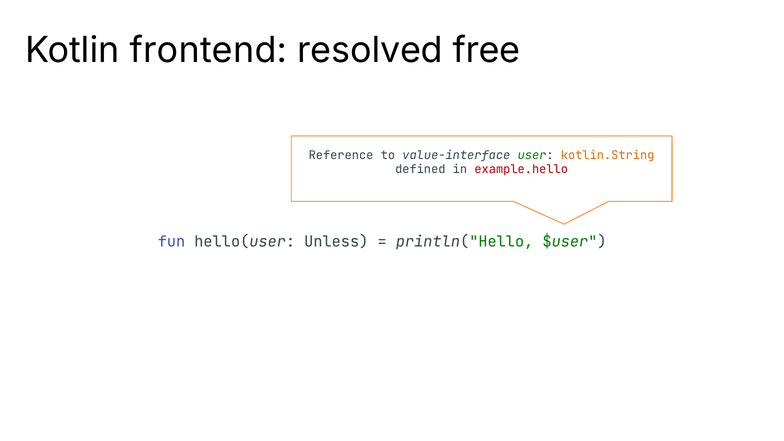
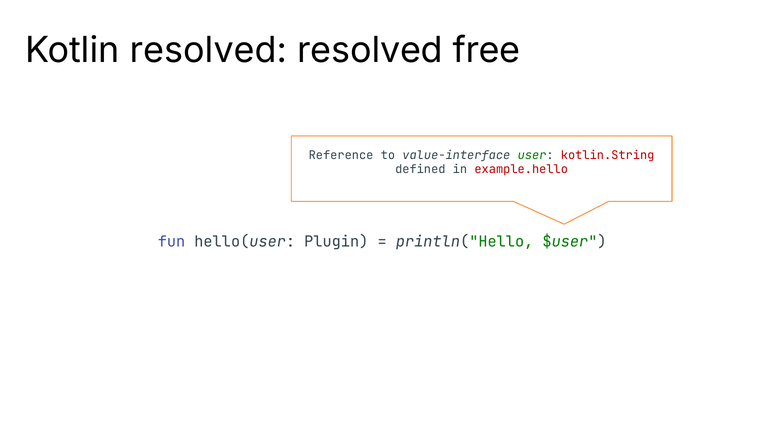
Kotlin frontend: frontend -> resolved
kotlin.String colour: orange -> red
Unless: Unless -> Plugin
